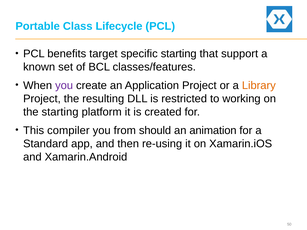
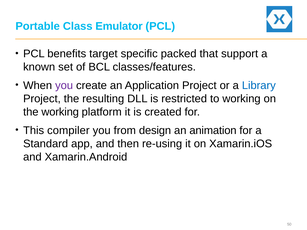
Lifecycle: Lifecycle -> Emulator
specific starting: starting -> packed
Library colour: orange -> blue
the starting: starting -> working
should: should -> design
